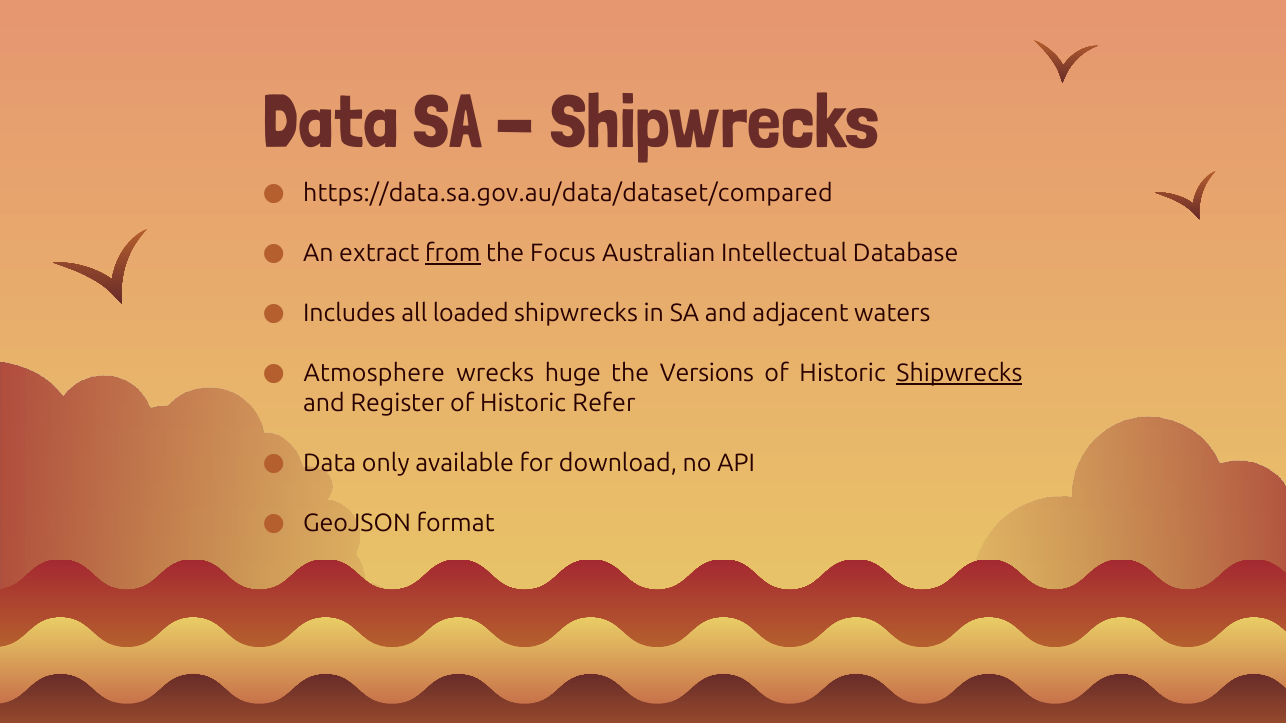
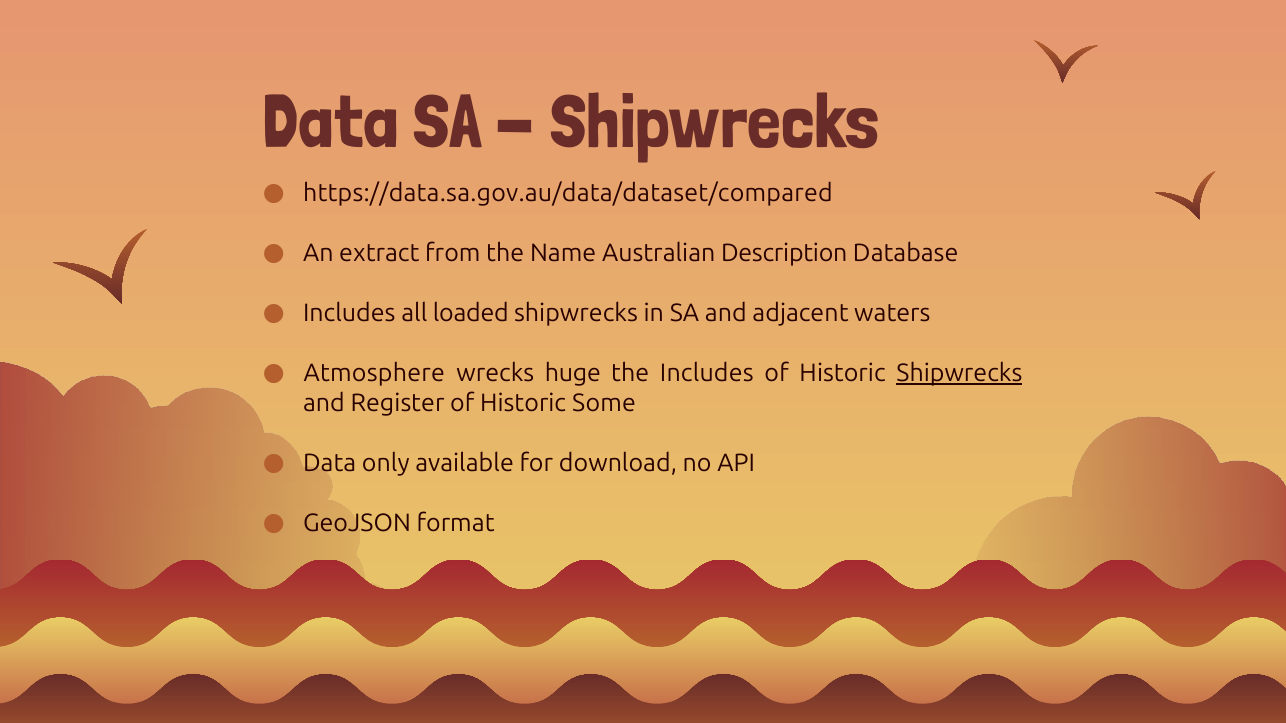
from underline: present -> none
Focus: Focus -> Name
Intellectual: Intellectual -> Description
the Versions: Versions -> Includes
Refer: Refer -> Some
